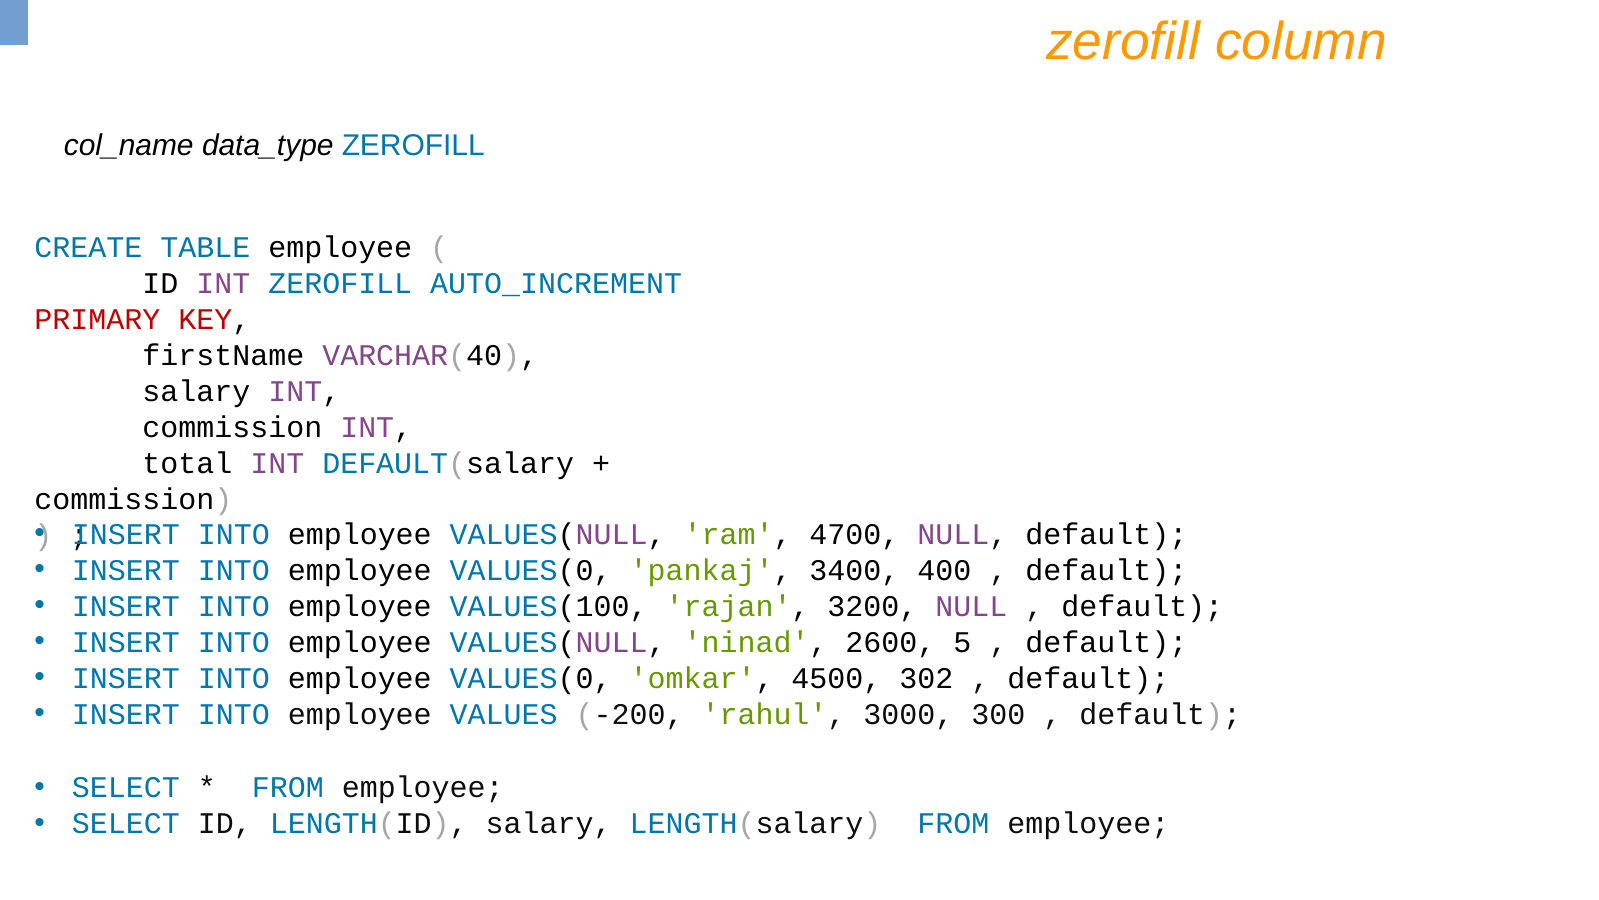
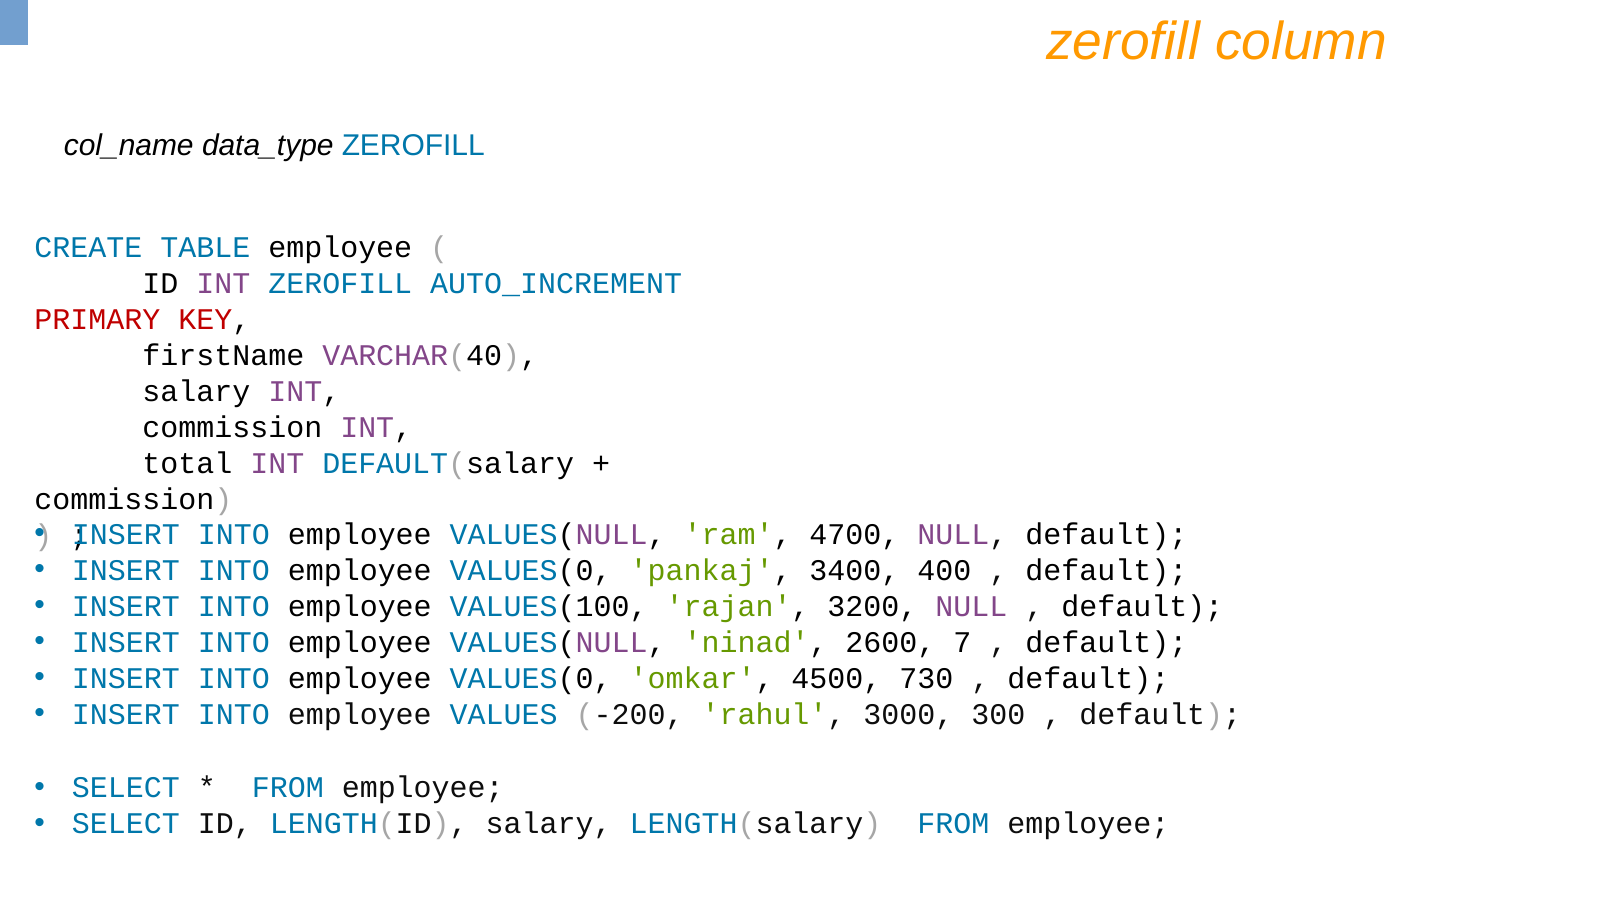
5: 5 -> 7
302: 302 -> 730
